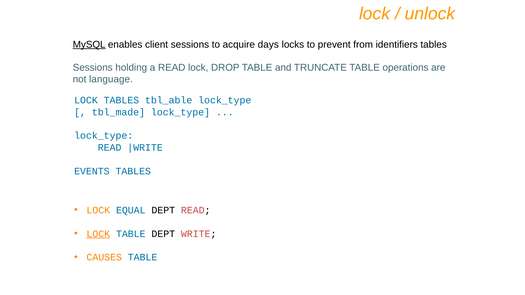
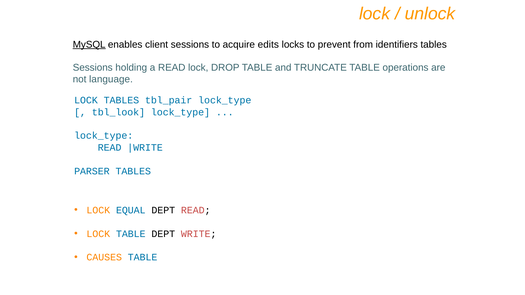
days: days -> edits
tbl_able: tbl_able -> tbl_pair
tbl_made: tbl_made -> tbl_look
EVENTS: EVENTS -> PARSER
LOCK at (98, 234) underline: present -> none
